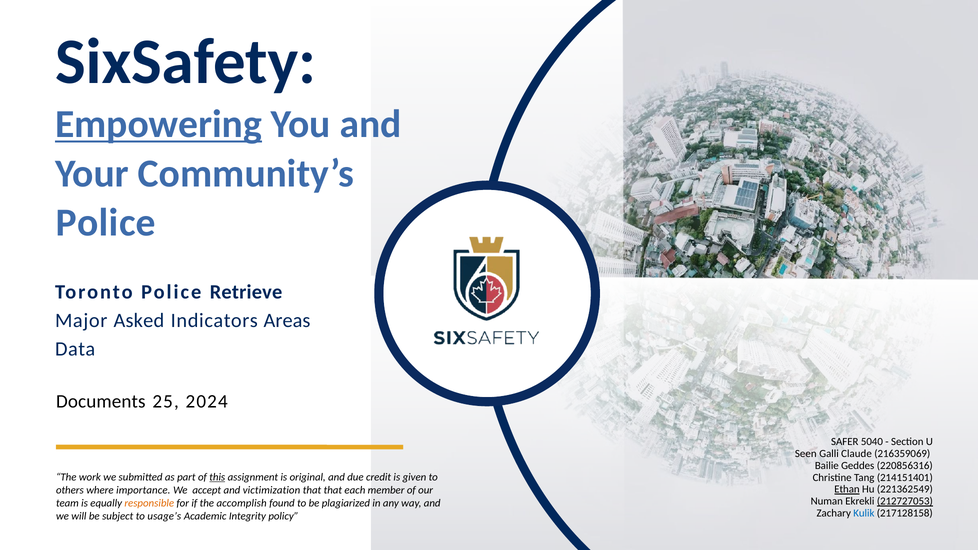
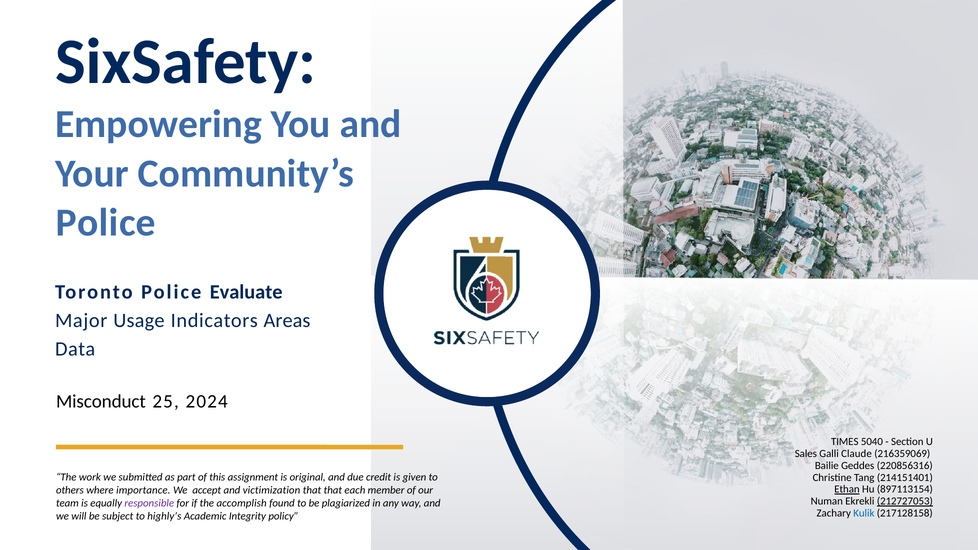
Empowering underline: present -> none
Retrieve: Retrieve -> Evaluate
Asked: Asked -> Usage
Documents: Documents -> Misconduct
SAFER: SAFER -> TIMES
Seen: Seen -> Sales
this underline: present -> none
221362549: 221362549 -> 897113154
responsible colour: orange -> purple
usage’s: usage’s -> highly’s
